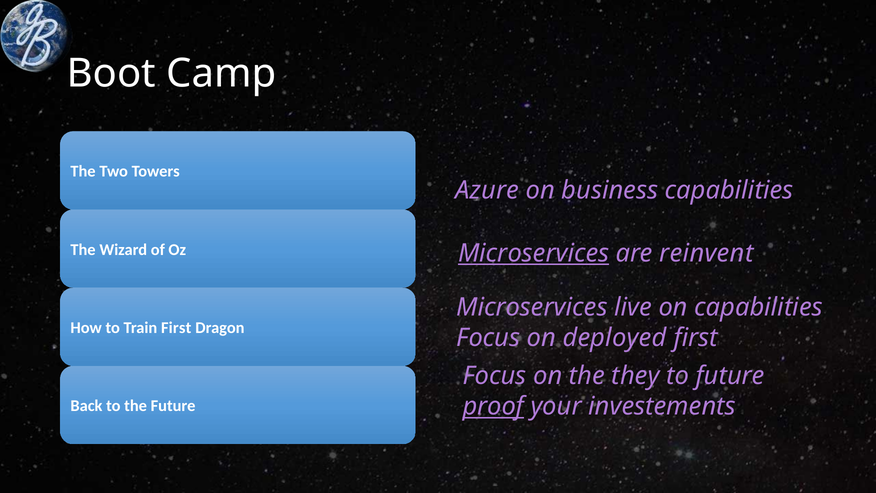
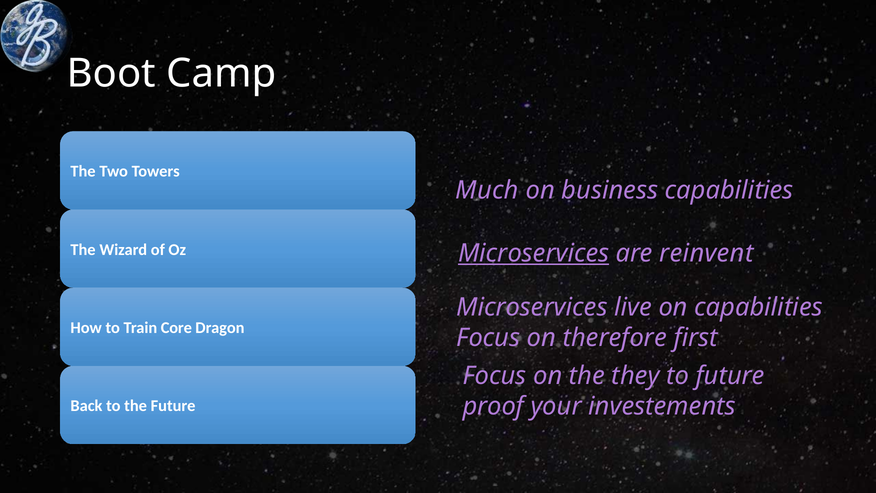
Azure: Azure -> Much
First at (176, 328): First -> Core
deployed: deployed -> therefore
proof underline: present -> none
